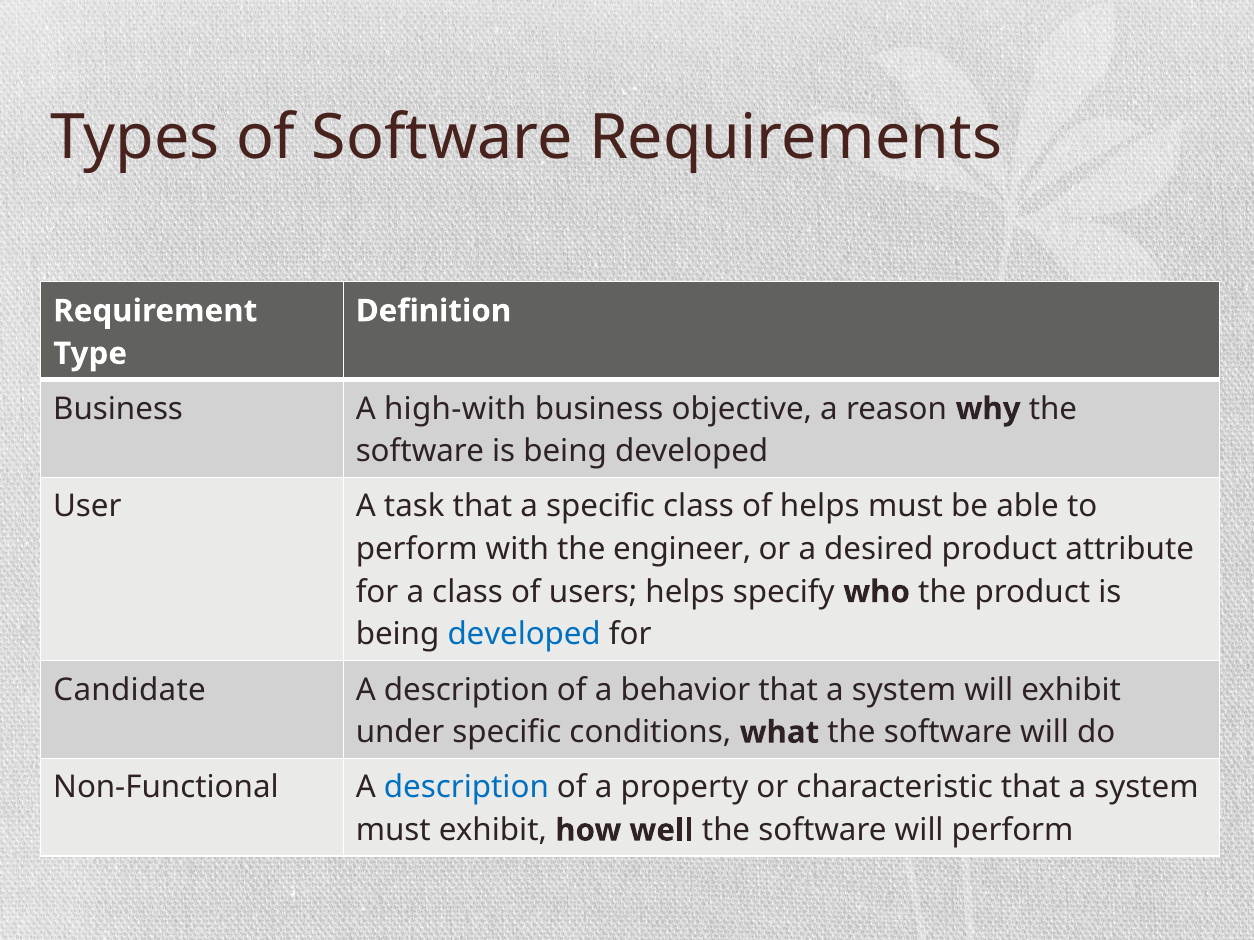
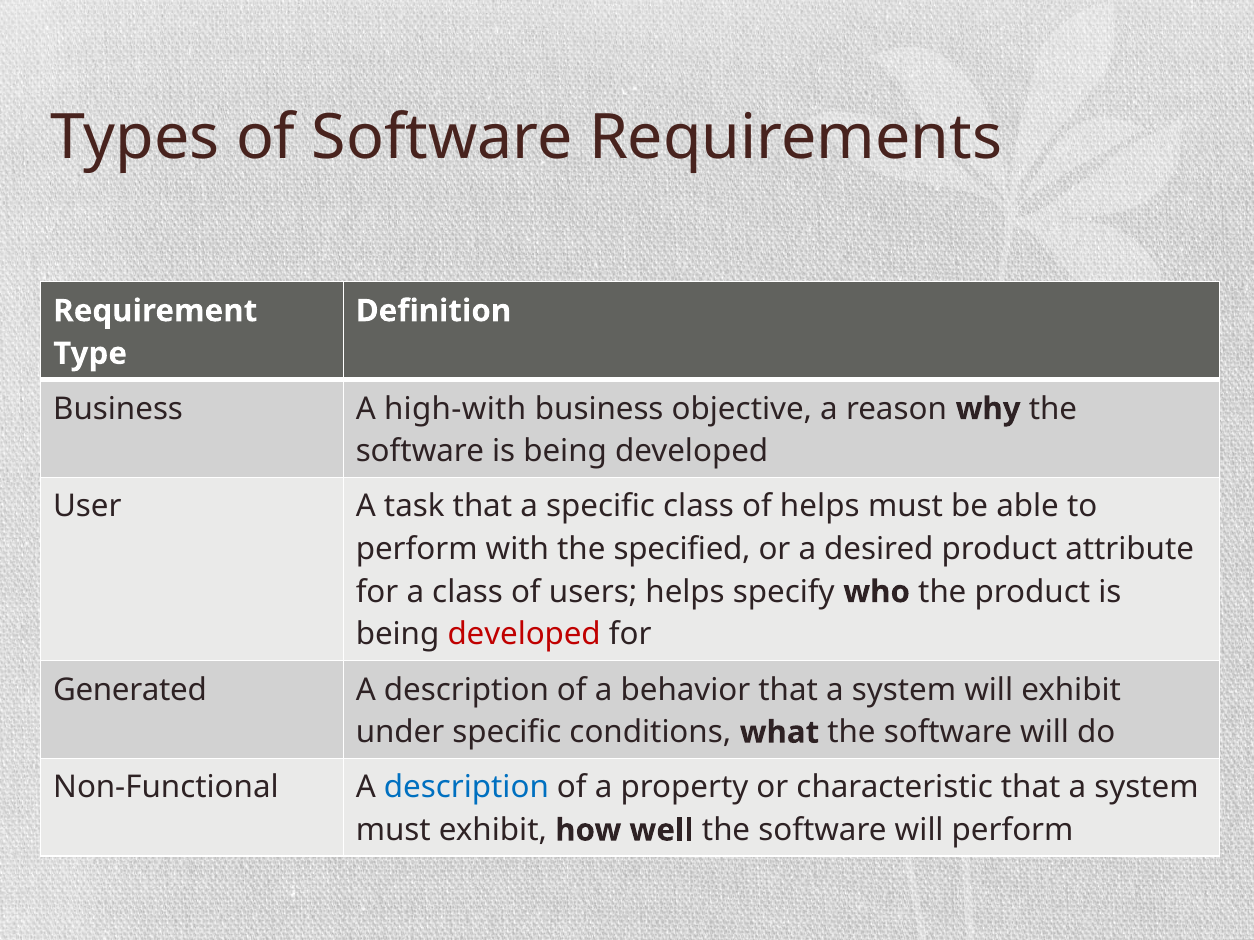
engineer: engineer -> specified
developed at (524, 635) colour: blue -> red
Candidate: Candidate -> Generated
